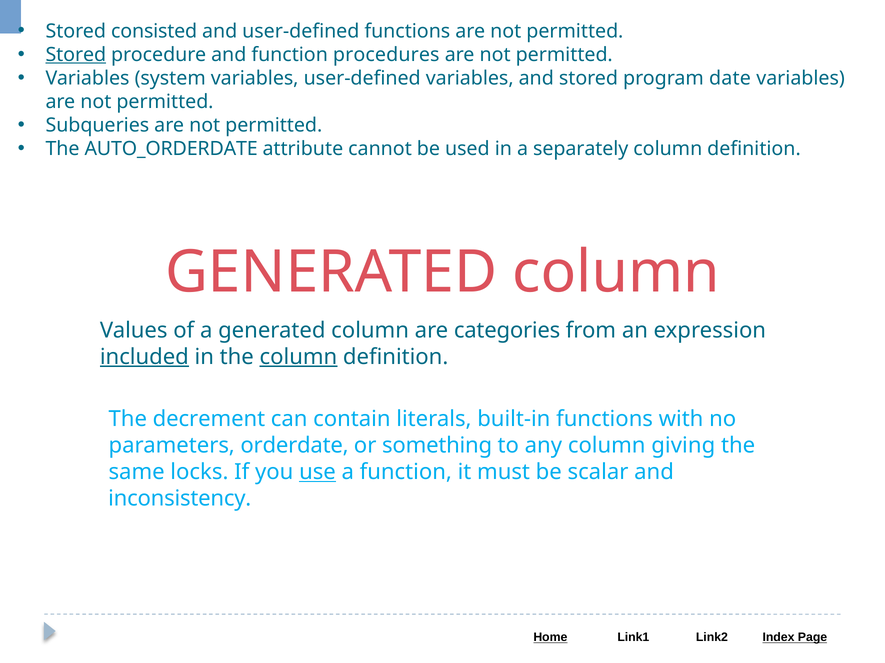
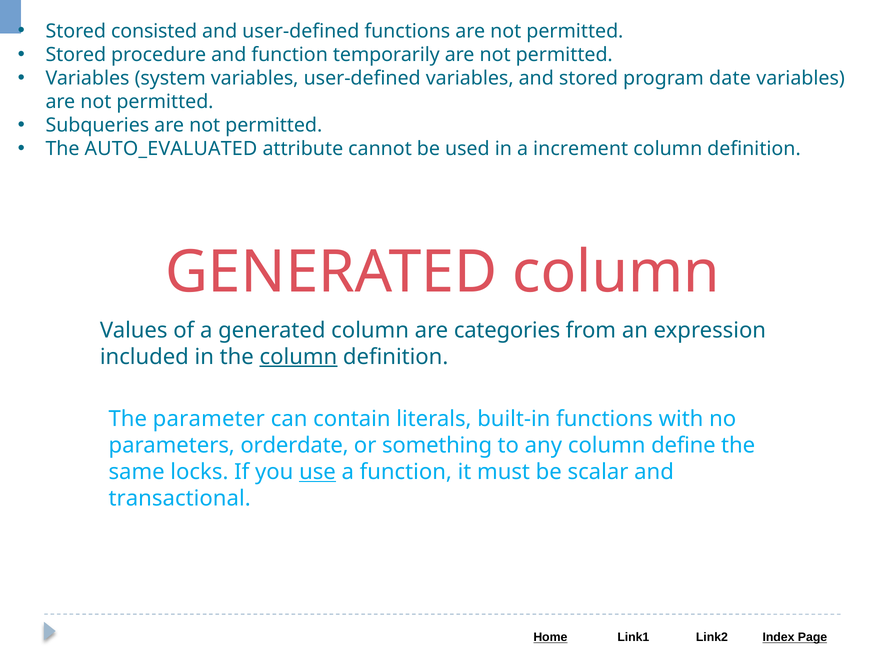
Stored at (76, 55) underline: present -> none
procedures: procedures -> temporarily
AUTO_ORDERDATE: AUTO_ORDERDATE -> AUTO_EVALUATED
separately: separately -> increment
included underline: present -> none
decrement: decrement -> parameter
giving: giving -> define
inconsistency: inconsistency -> transactional
